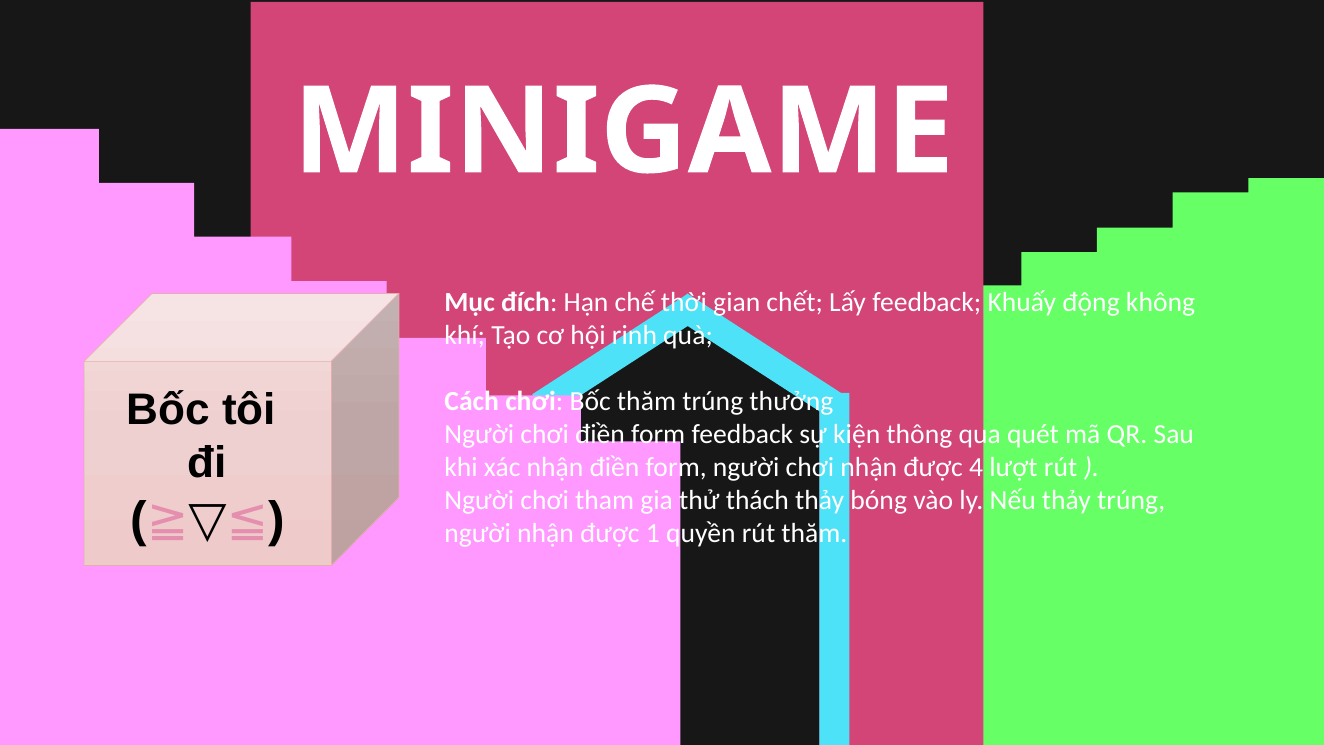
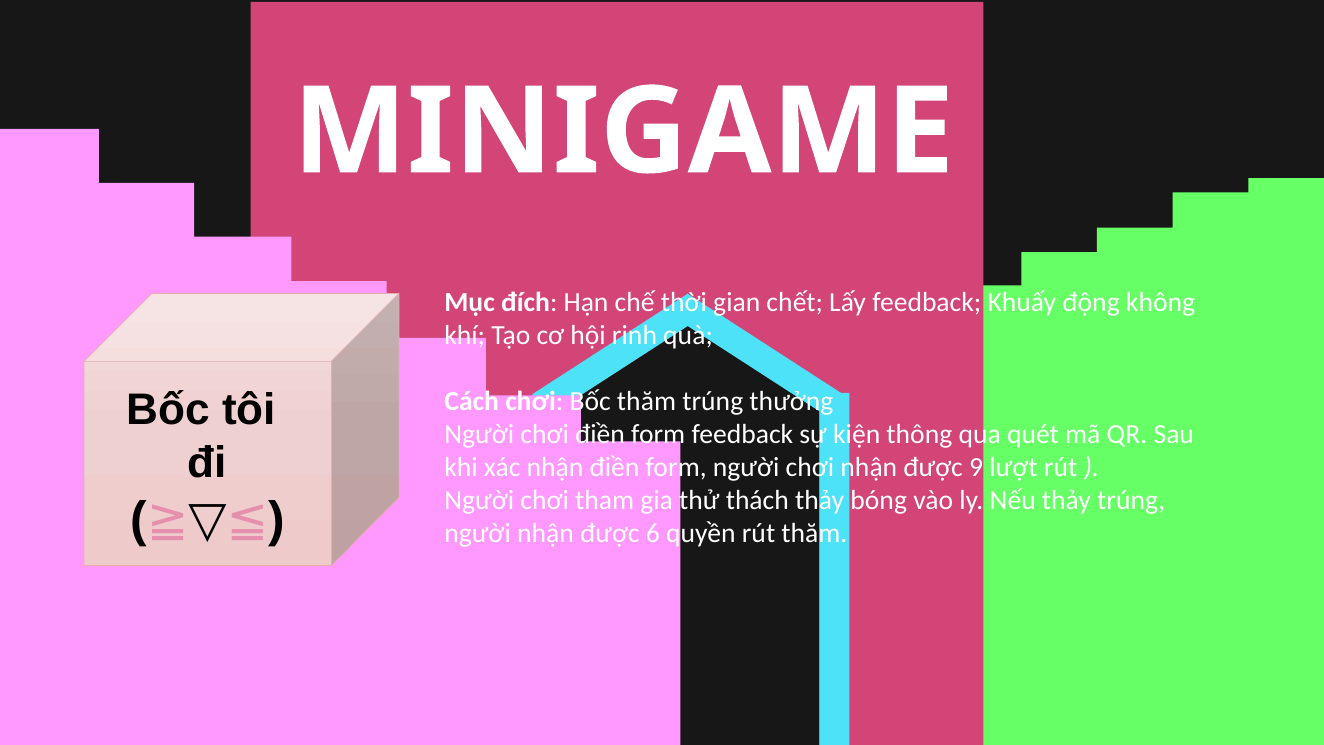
4: 4 -> 9
1: 1 -> 6
